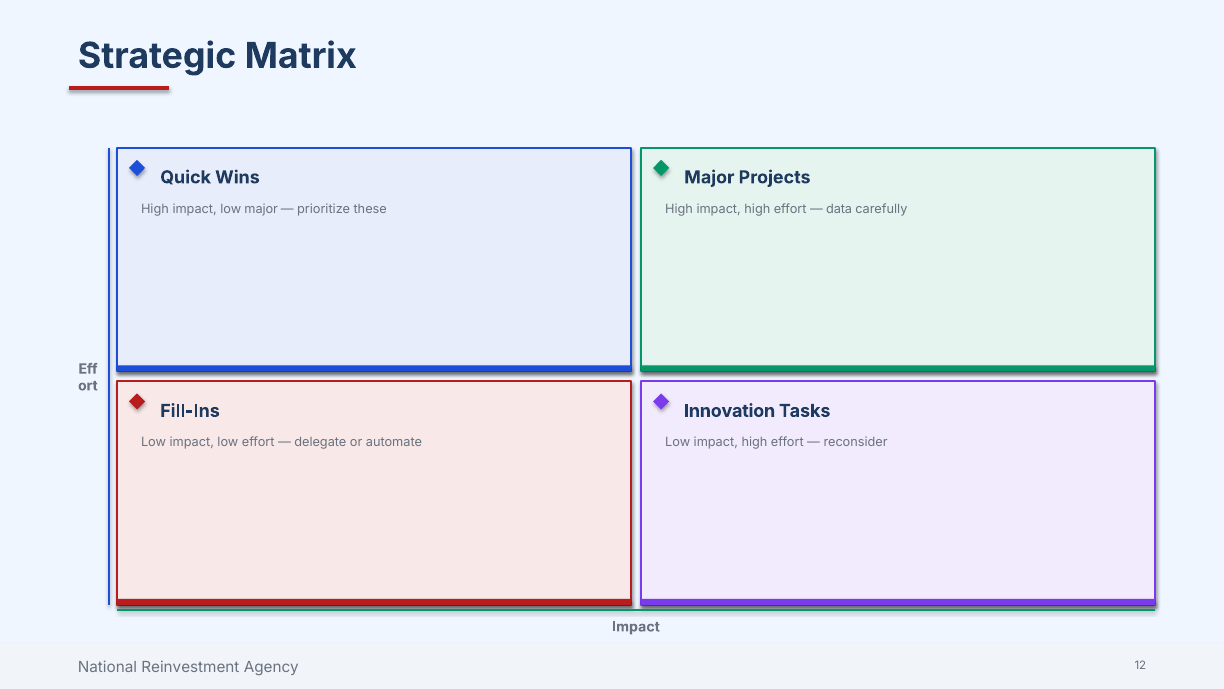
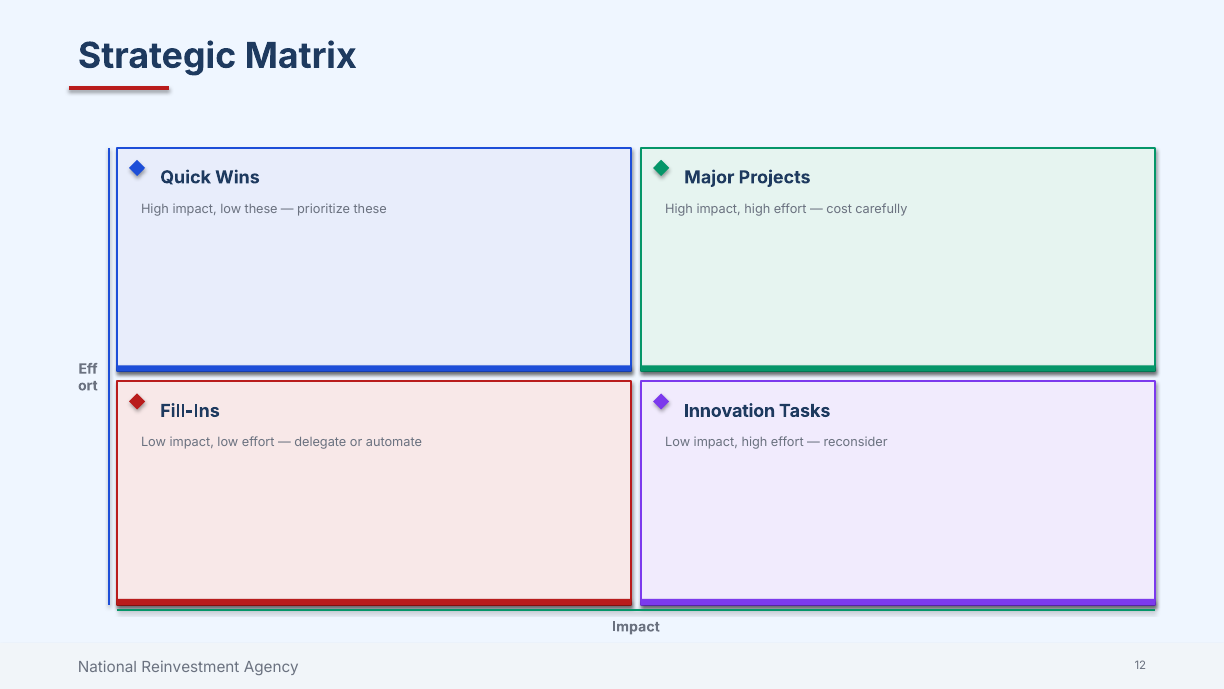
low major: major -> these
data: data -> cost
